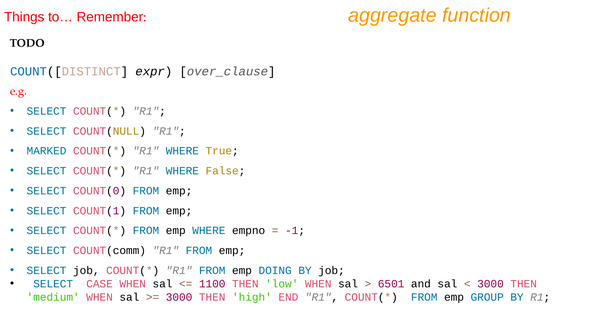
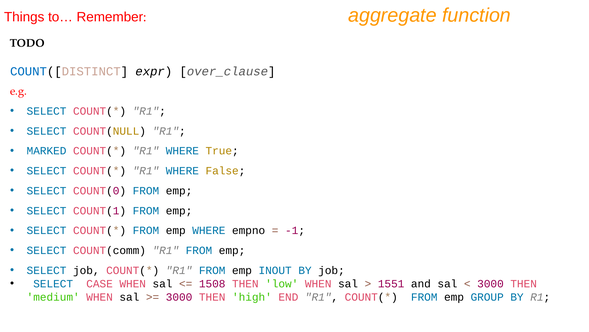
DOING: DOING -> INOUT
1100: 1100 -> 1508
6501: 6501 -> 1551
